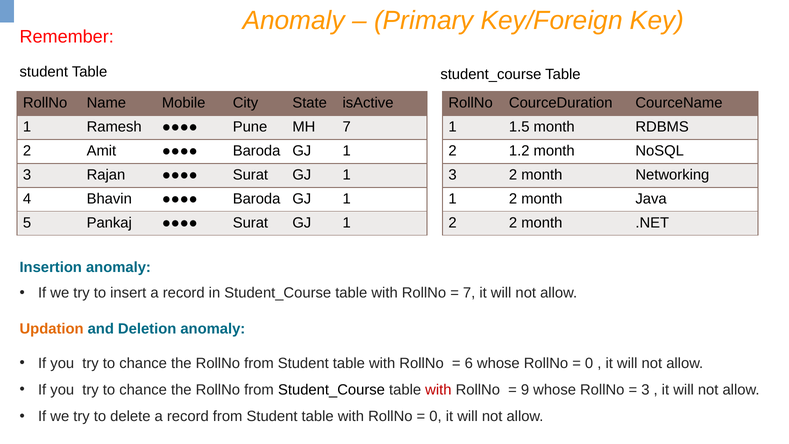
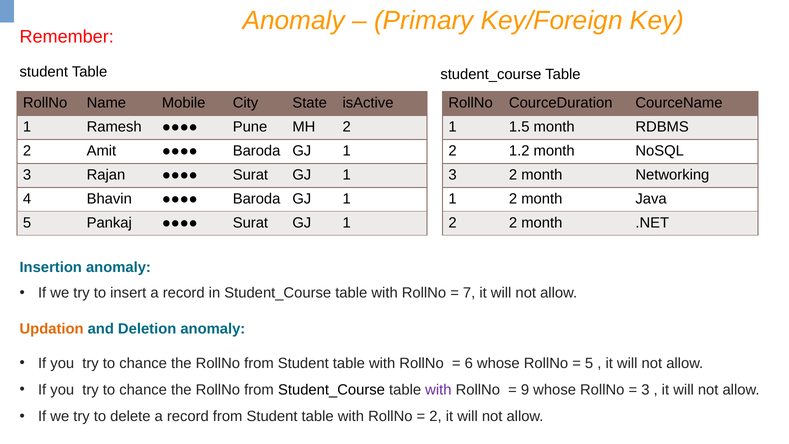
MH 7: 7 -> 2
0 at (589, 363): 0 -> 5
with at (438, 390) colour: red -> purple
0 at (435, 416): 0 -> 2
